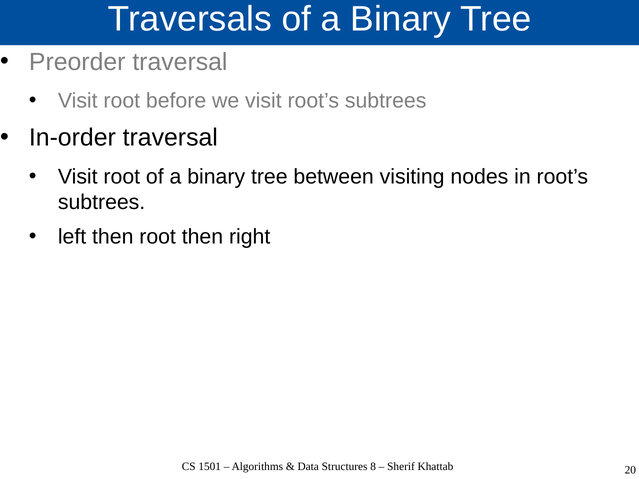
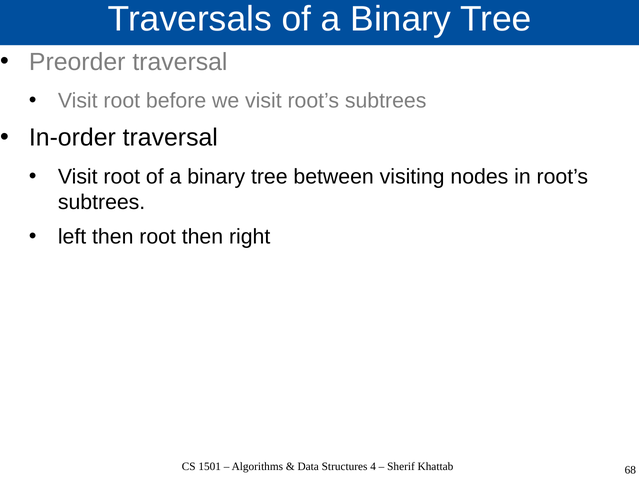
8: 8 -> 4
20: 20 -> 68
